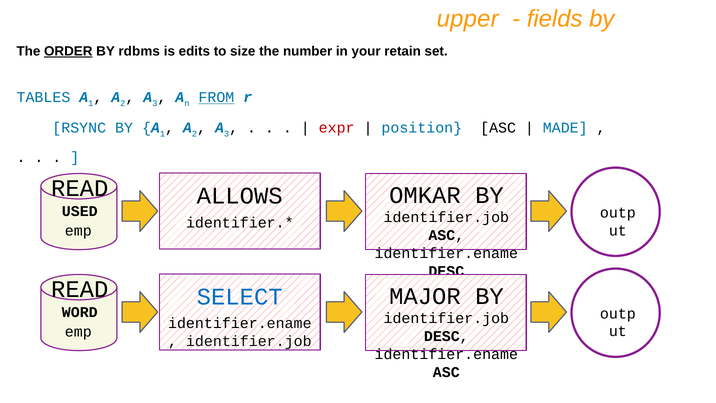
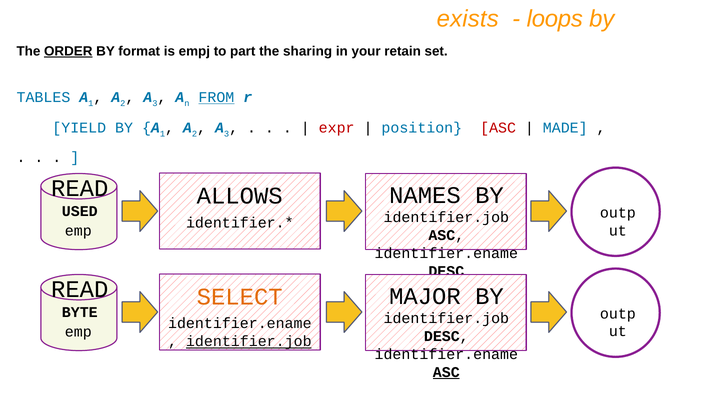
upper: upper -> exists
fields: fields -> loops
rdbms: rdbms -> format
edits: edits -> empj
size: size -> part
number: number -> sharing
RSYNC: RSYNC -> YIELD
ASC at (498, 128) colour: black -> red
OMKAR: OMKAR -> NAMES
SELECT colour: blue -> orange
WORD: WORD -> BYTE
identifier.job at (249, 341) underline: none -> present
ASC at (446, 372) underline: none -> present
